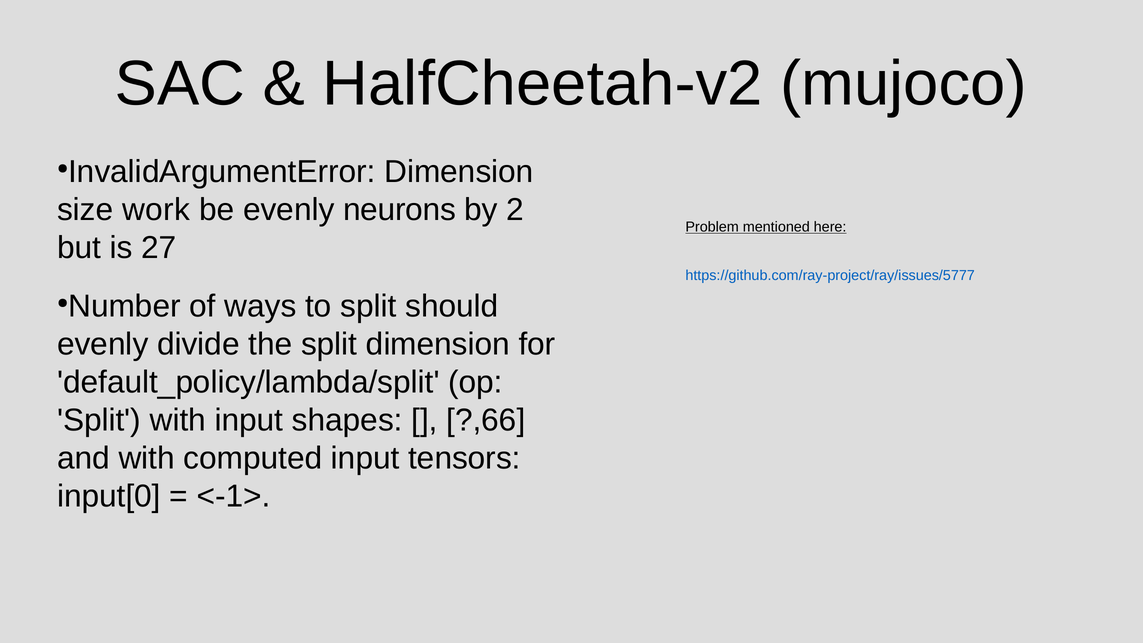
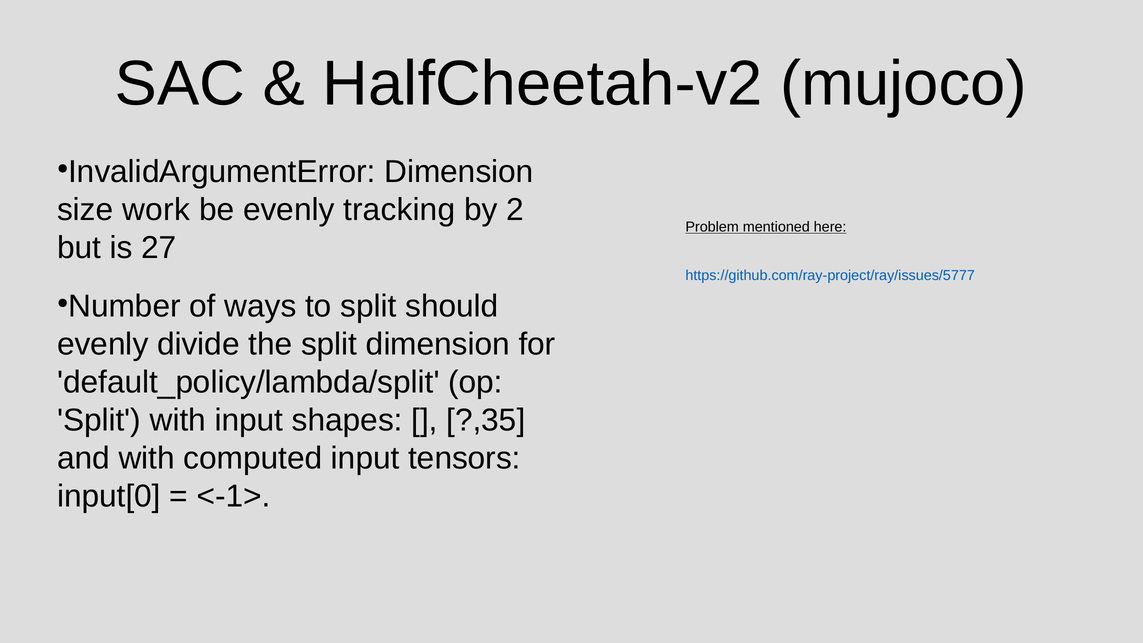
neurons: neurons -> tracking
?,66: ?,66 -> ?,35
